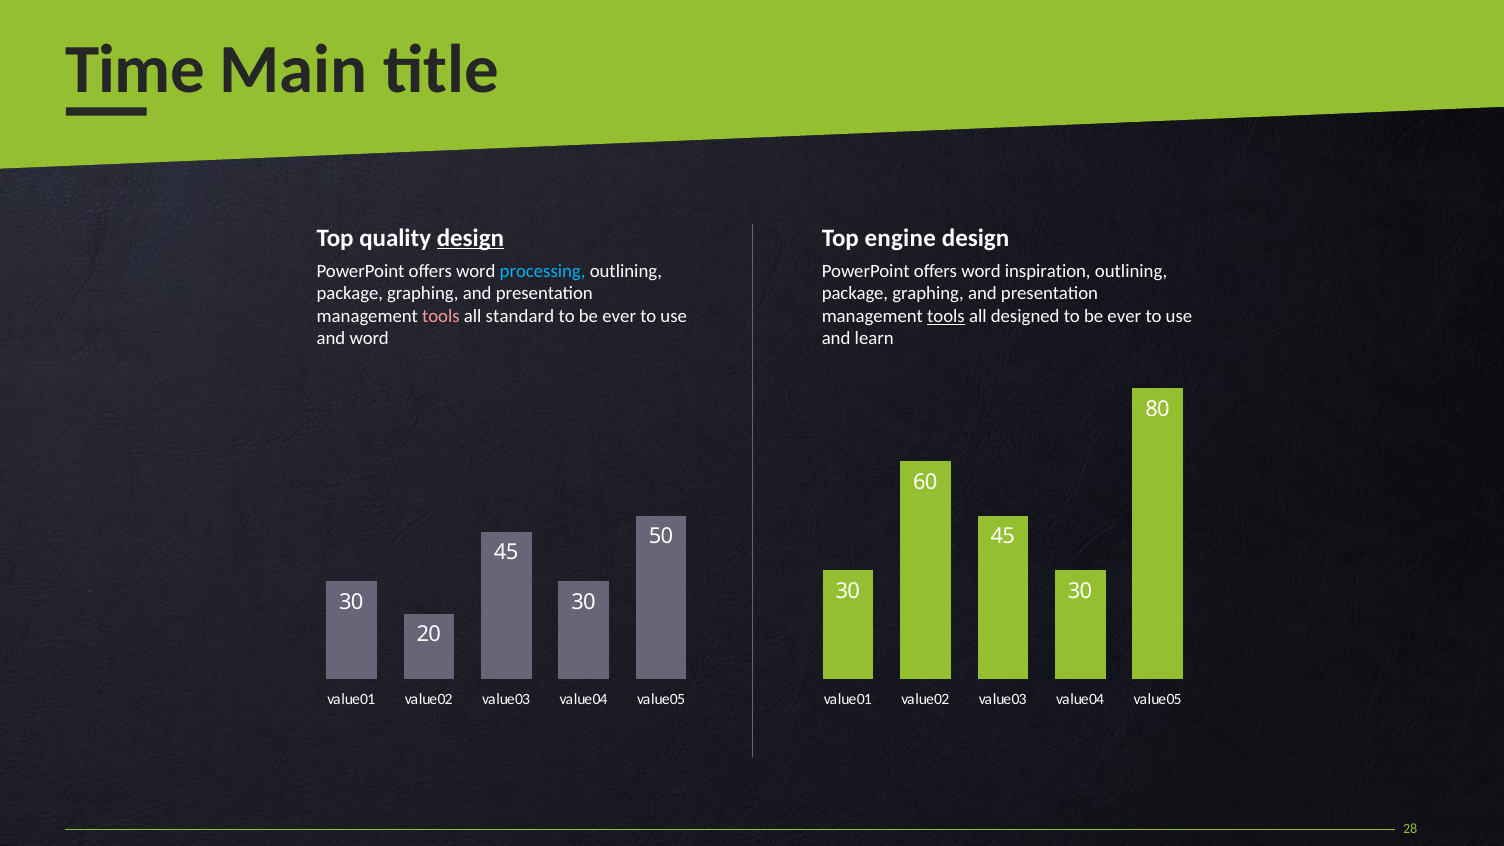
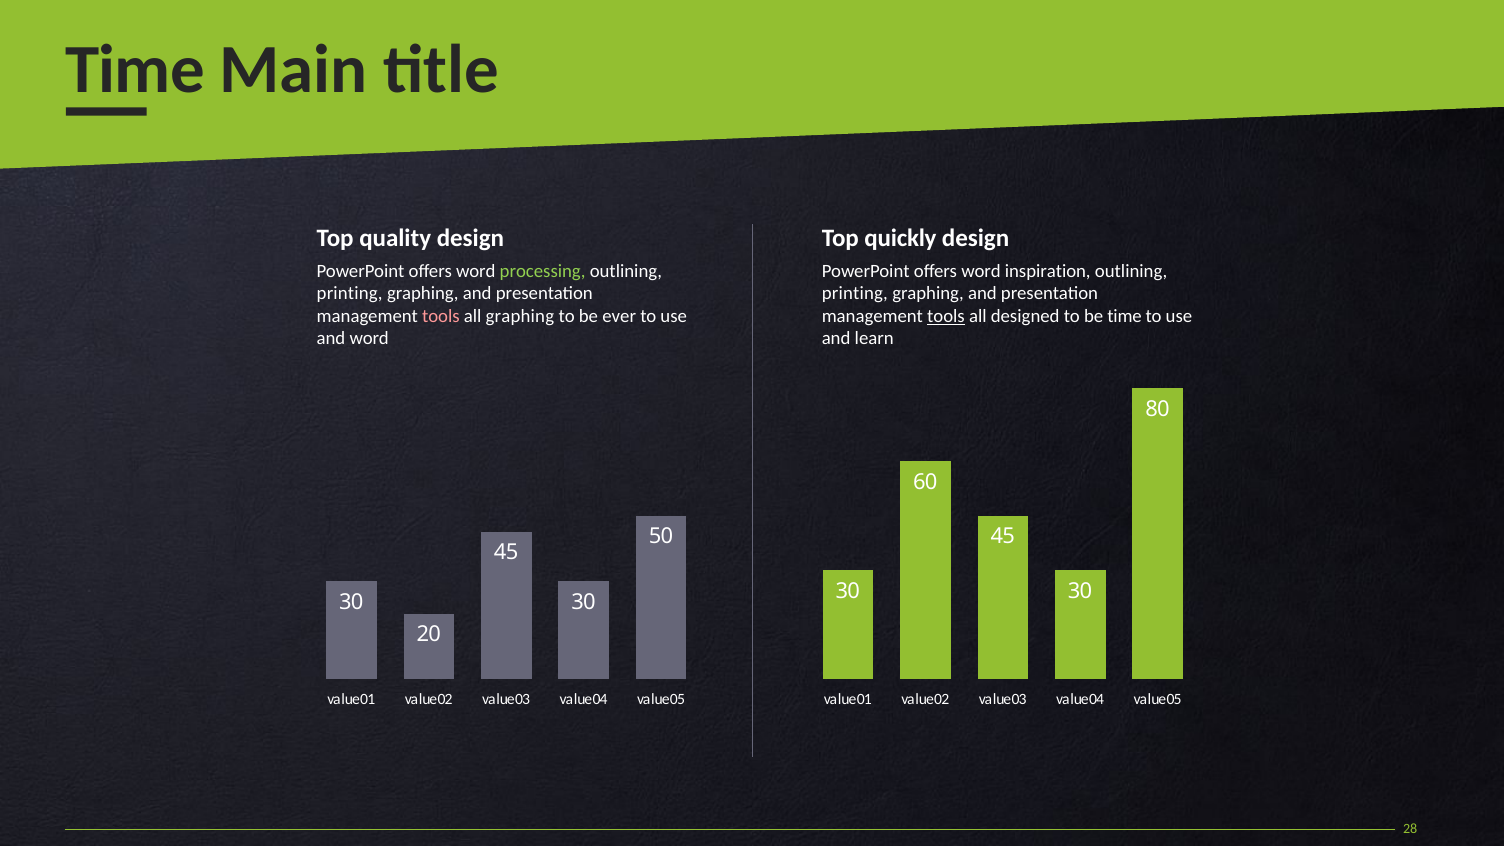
design at (470, 238) underline: present -> none
engine: engine -> quickly
processing colour: light blue -> light green
package at (350, 294): package -> printing
package at (855, 294): package -> printing
all standard: standard -> graphing
designed to be ever: ever -> time
